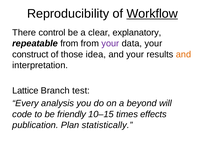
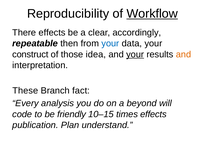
There control: control -> effects
explanatory: explanatory -> accordingly
repeatable from: from -> then
your at (110, 44) colour: purple -> blue
your at (135, 55) underline: none -> present
Lattice: Lattice -> These
test: test -> fact
statistically: statistically -> understand
